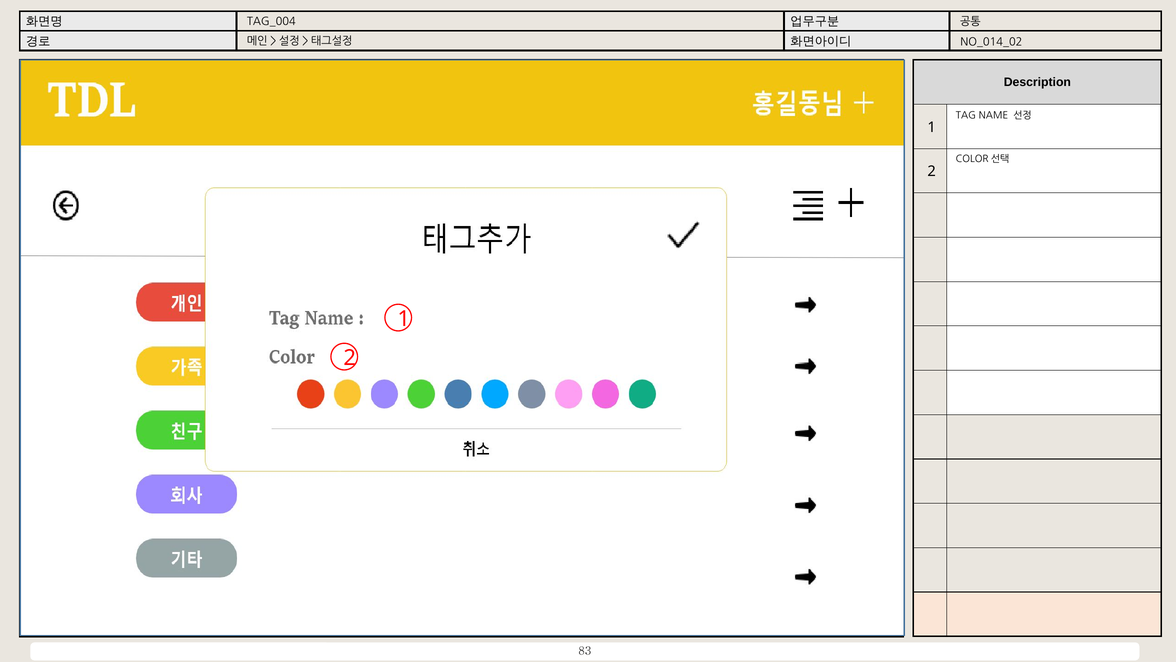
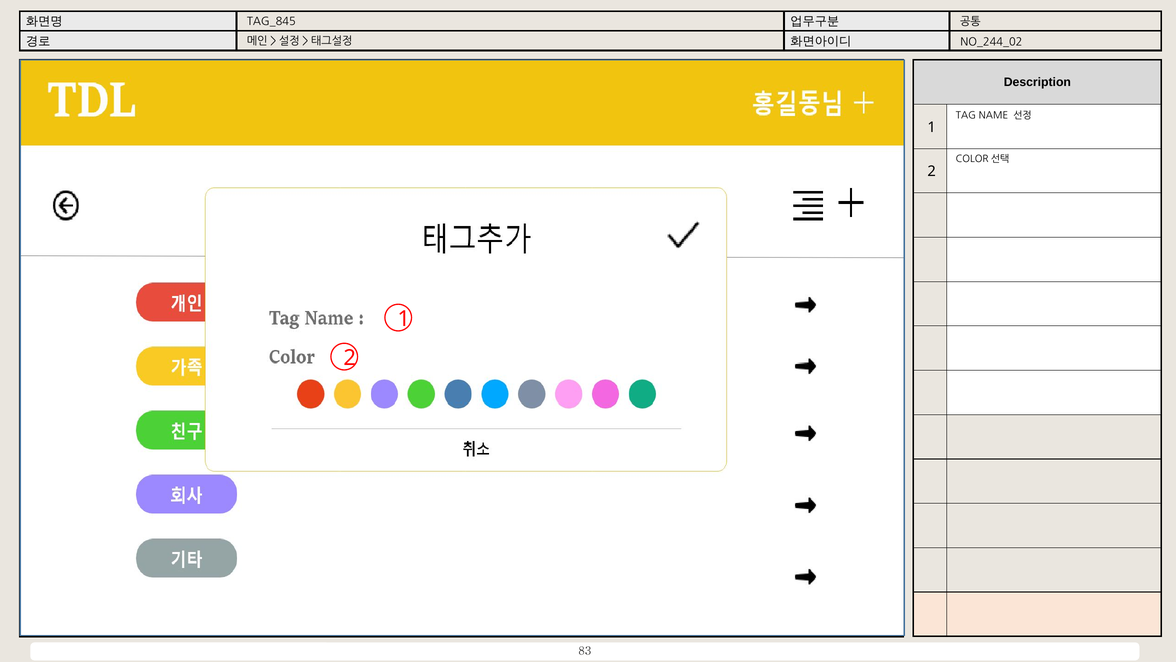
TAG_004: TAG_004 -> TAG_845
NO_014_02: NO_014_02 -> NO_244_02
